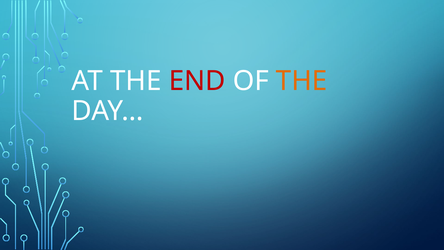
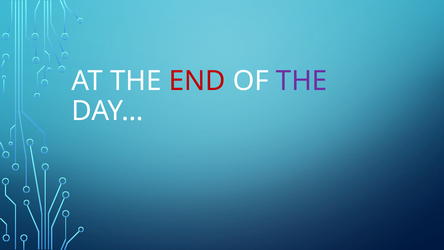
THE at (302, 81) colour: orange -> purple
